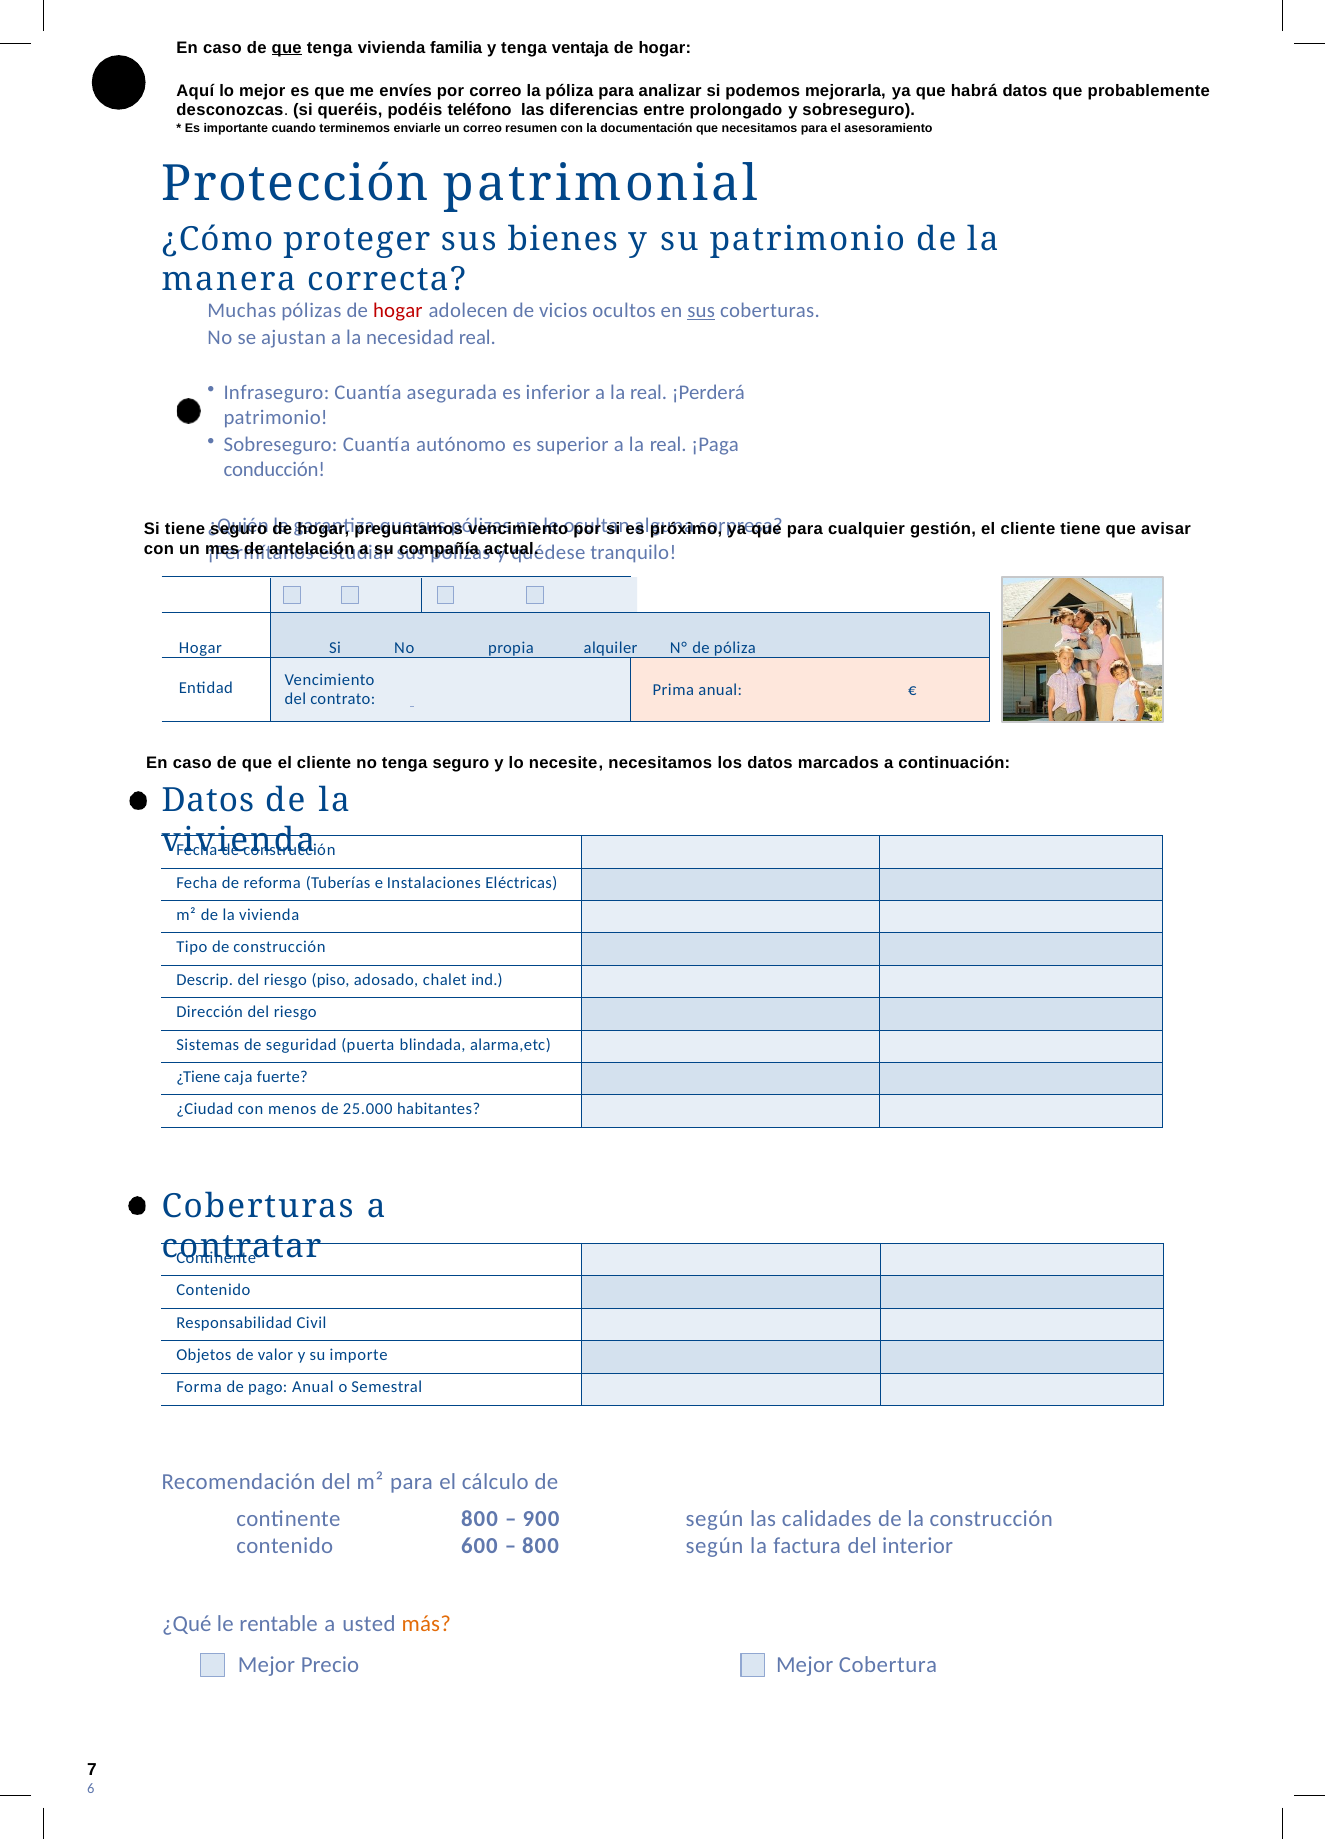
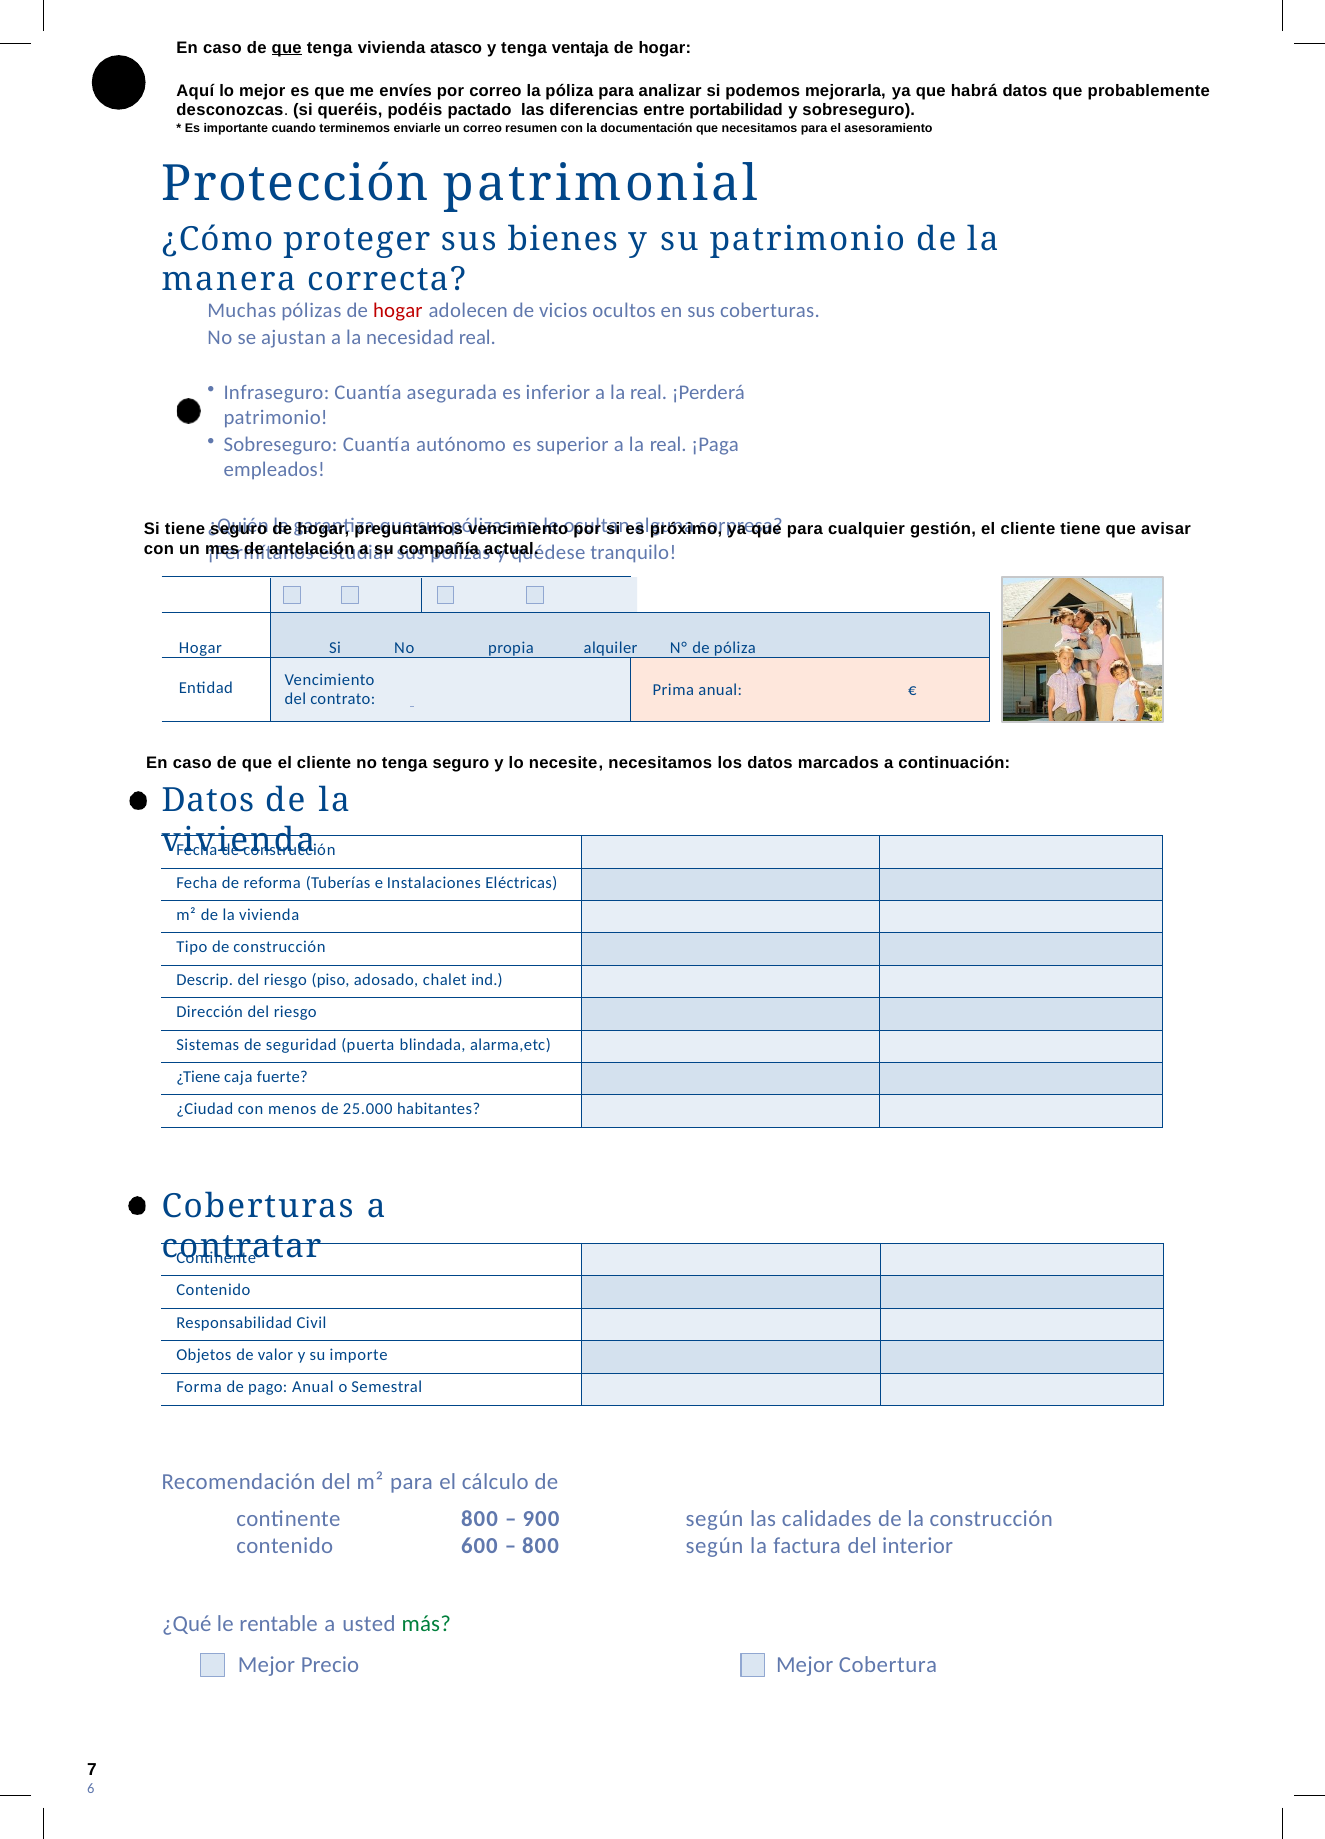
familia: familia -> atasco
teléfono: teléfono -> pactado
prolongado: prolongado -> portabilidad
sus at (701, 311) underline: present -> none
conducción: conducción -> empleados
más colour: orange -> green
